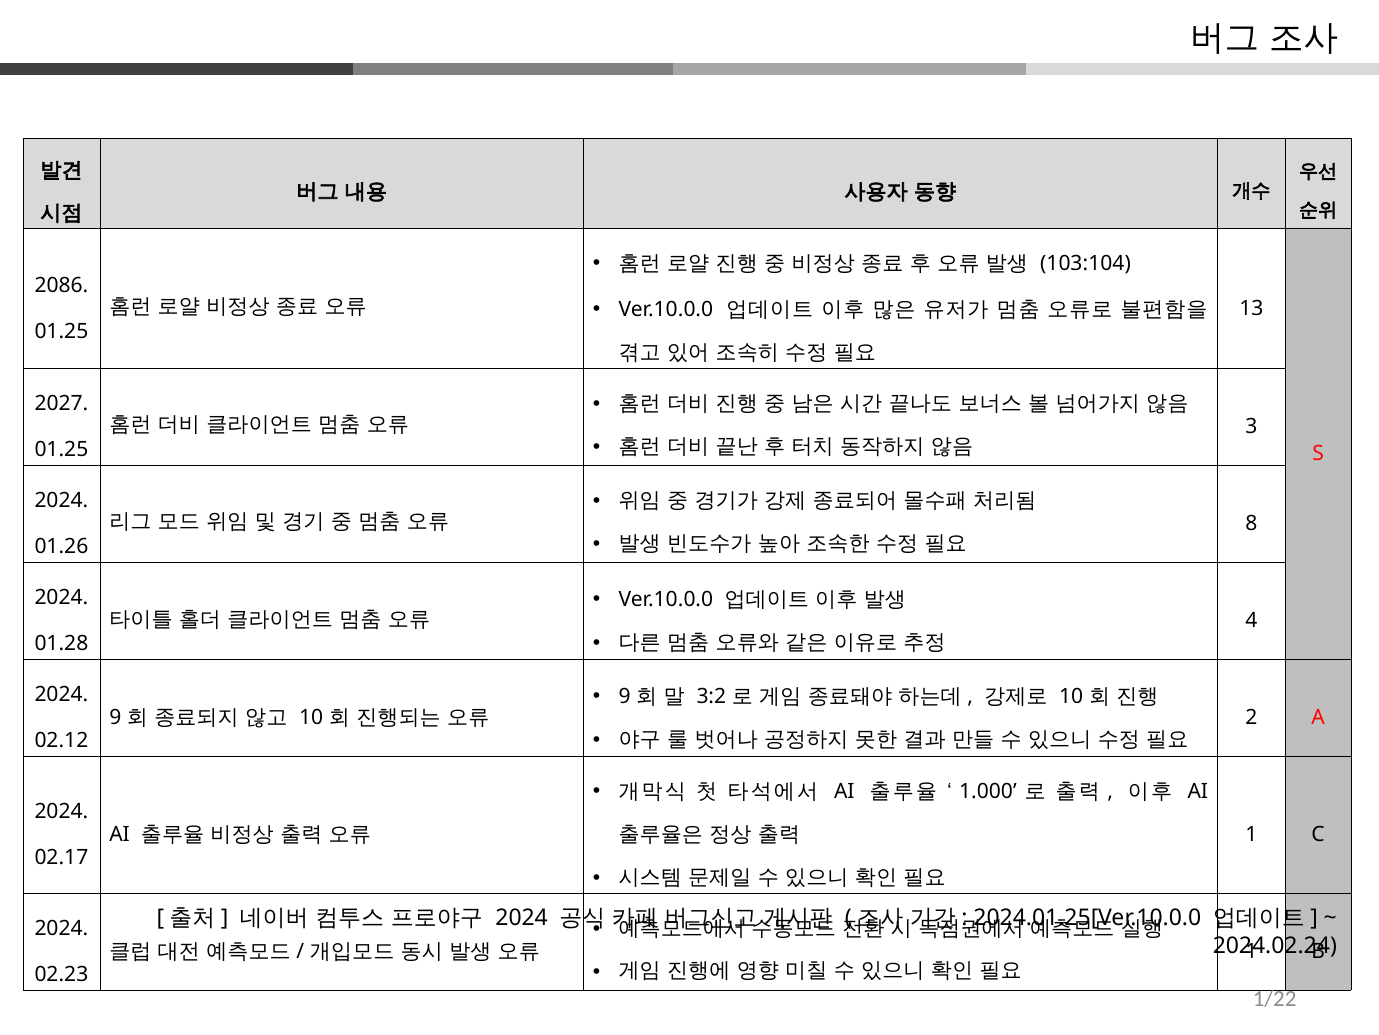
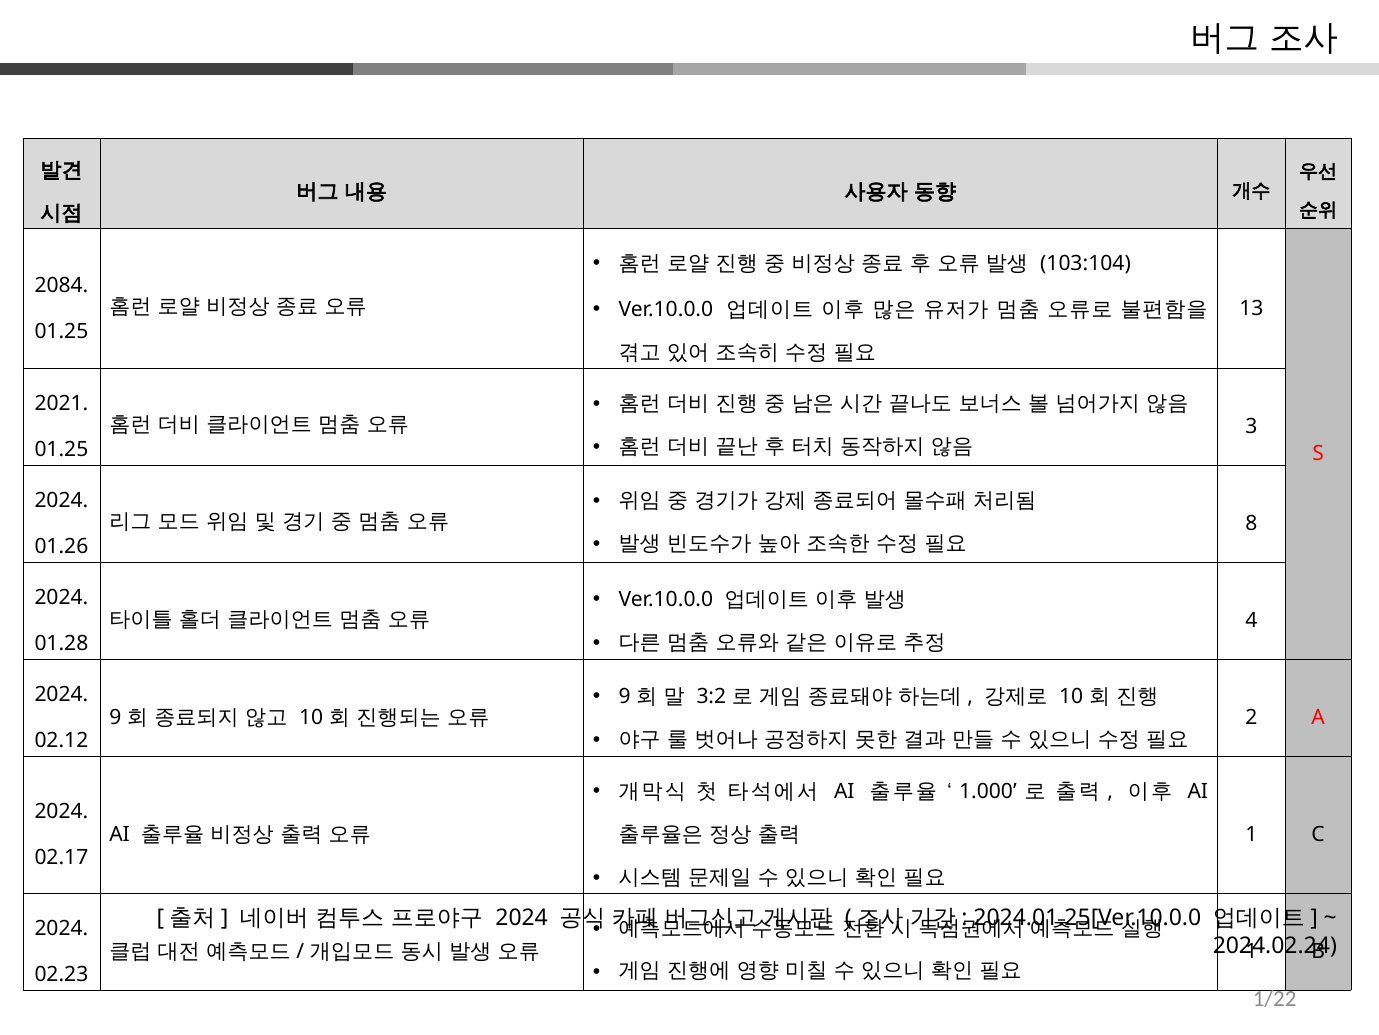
2086: 2086 -> 2084
2027: 2027 -> 2021
